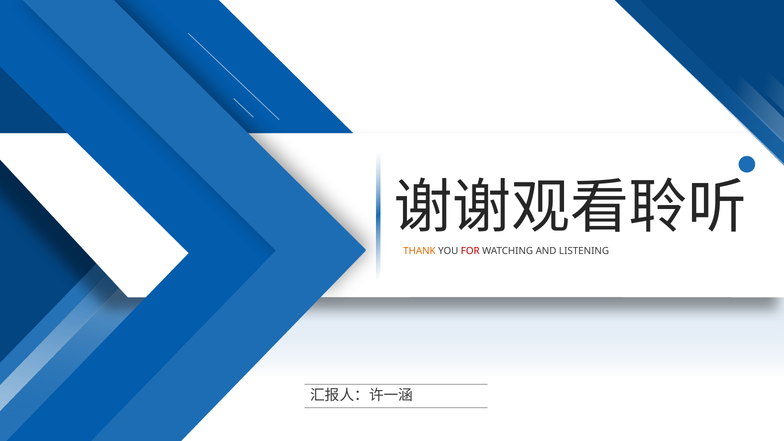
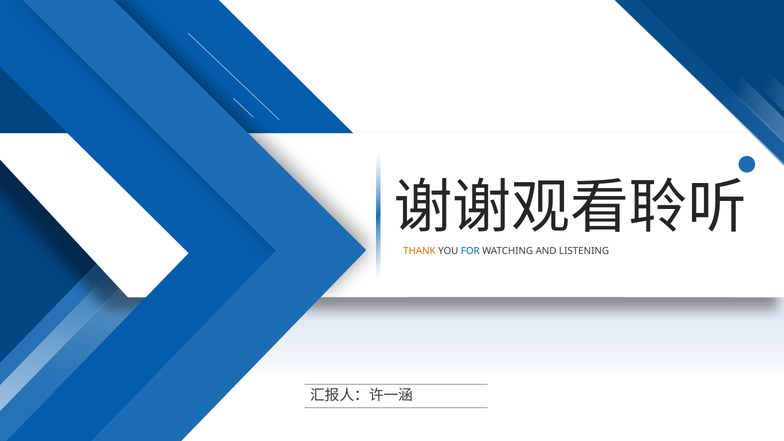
FOR colour: red -> blue
